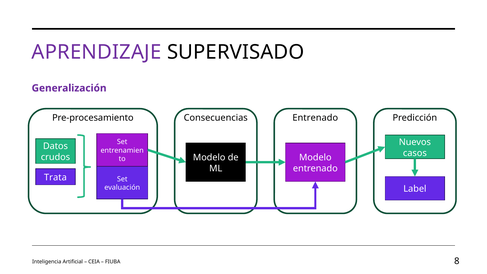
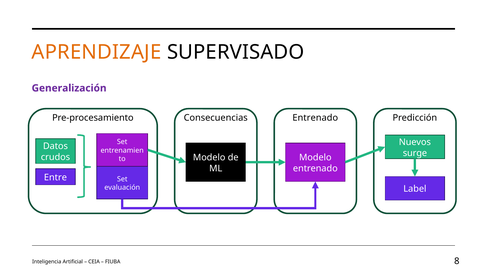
APRENDIZAJE colour: purple -> orange
casos: casos -> surge
Trata: Trata -> Entre
